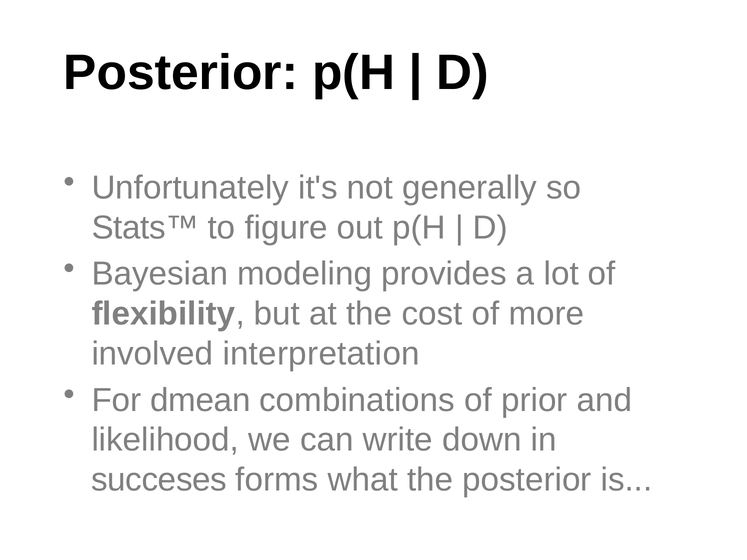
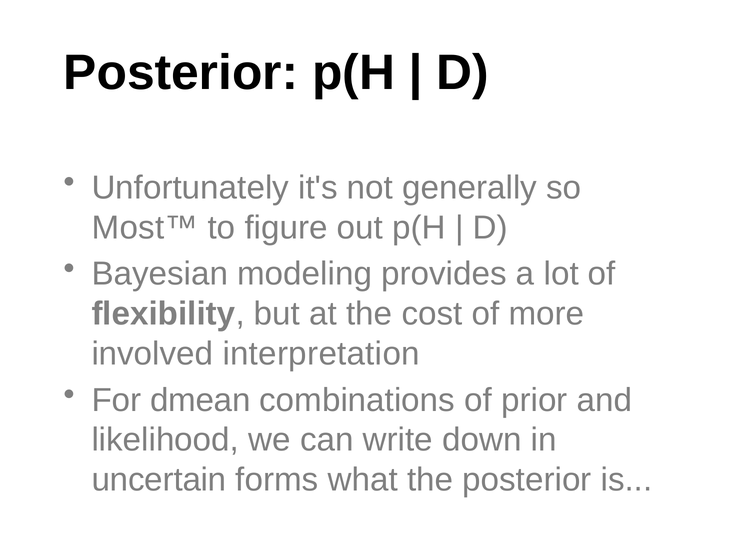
Stats™: Stats™ -> Most™
succeses: succeses -> uncertain
